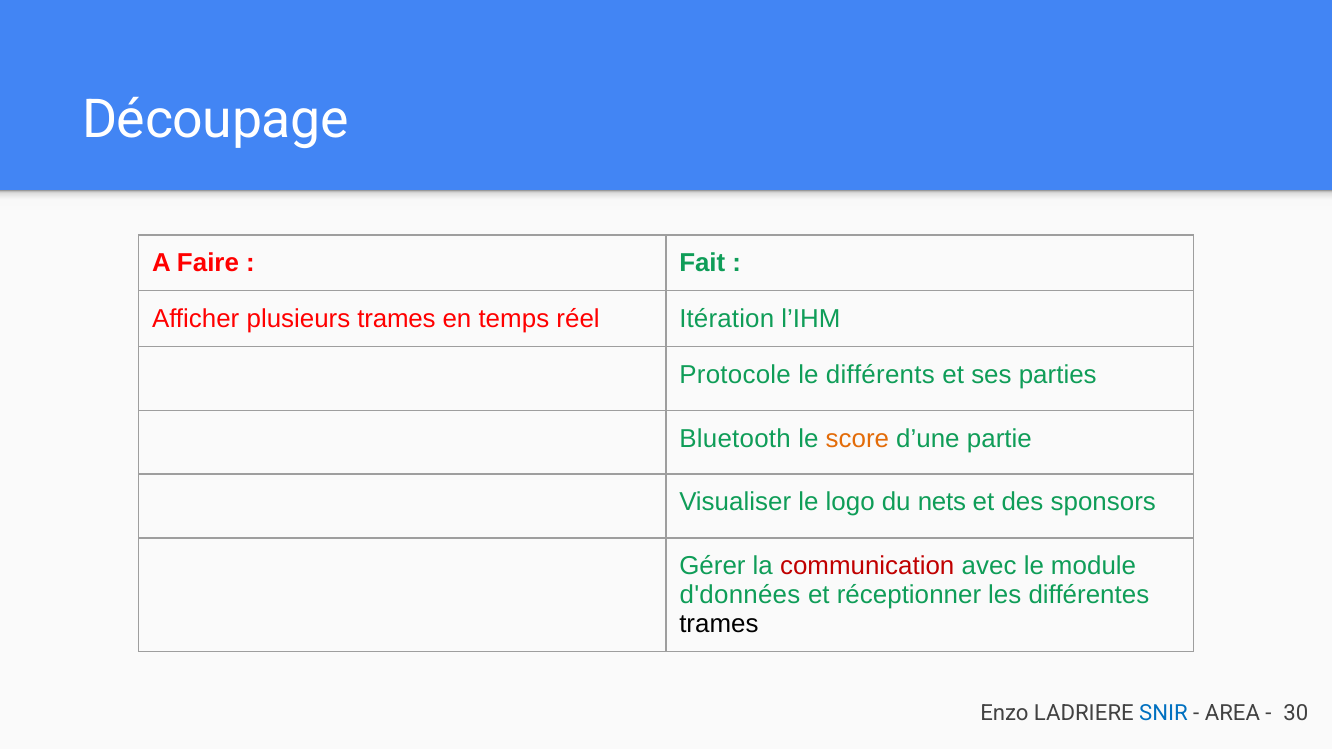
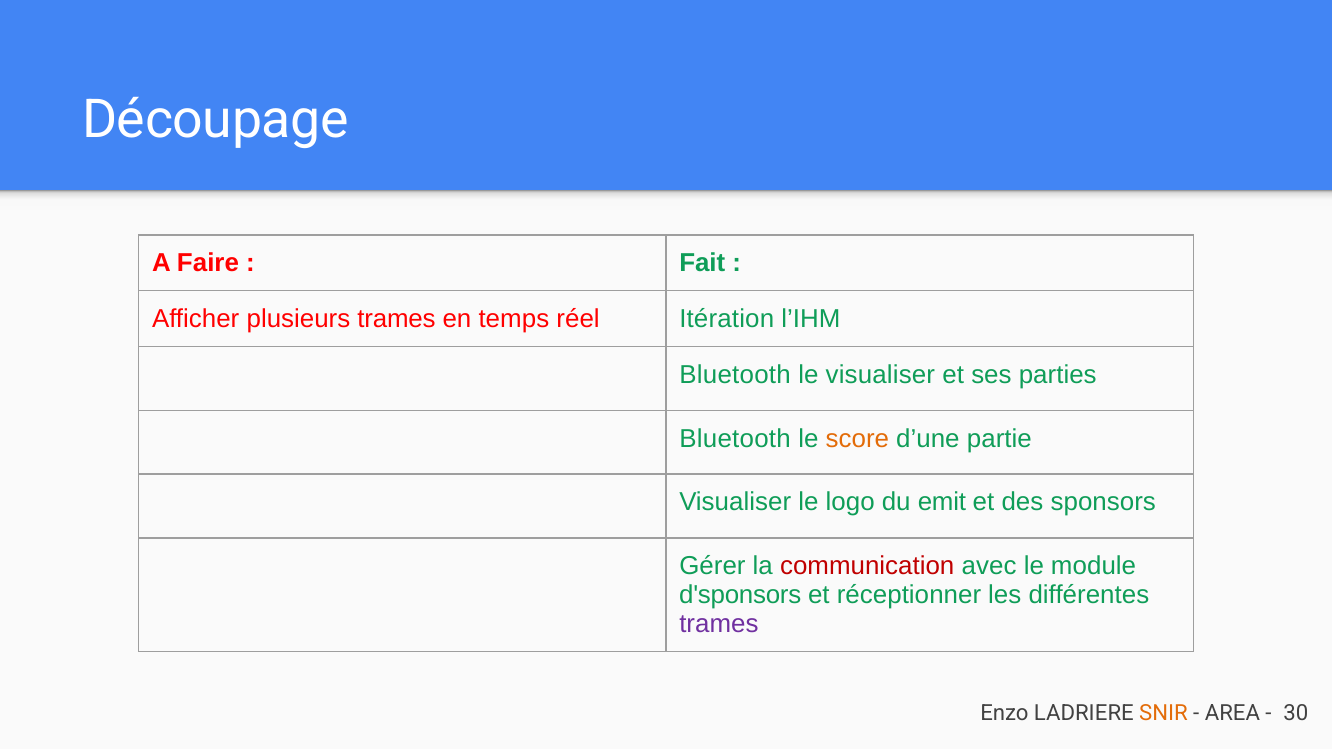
Protocole at (735, 375): Protocole -> Bluetooth
le différents: différents -> visualiser
nets: nets -> emit
d'données: d'données -> d'sponsors
trames at (719, 625) colour: black -> purple
SNIR colour: blue -> orange
